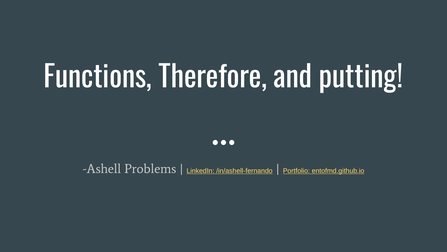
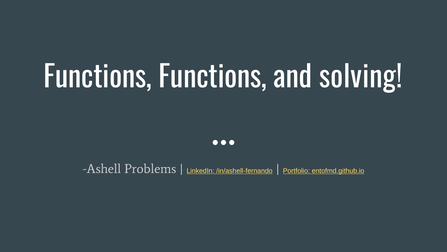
Functions Therefore: Therefore -> Functions
putting: putting -> solving
